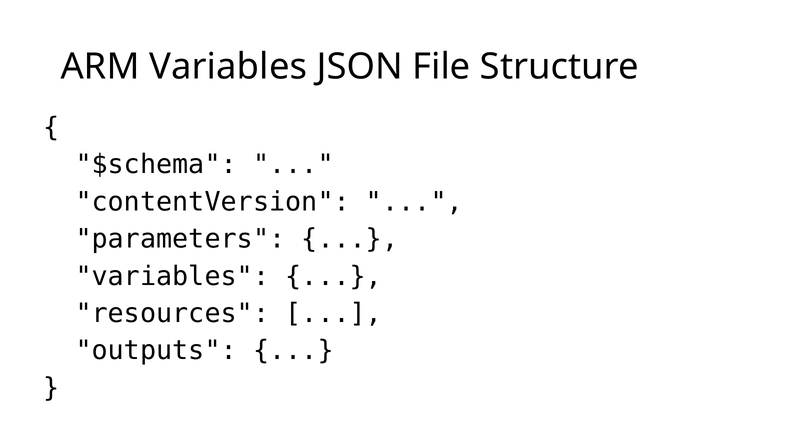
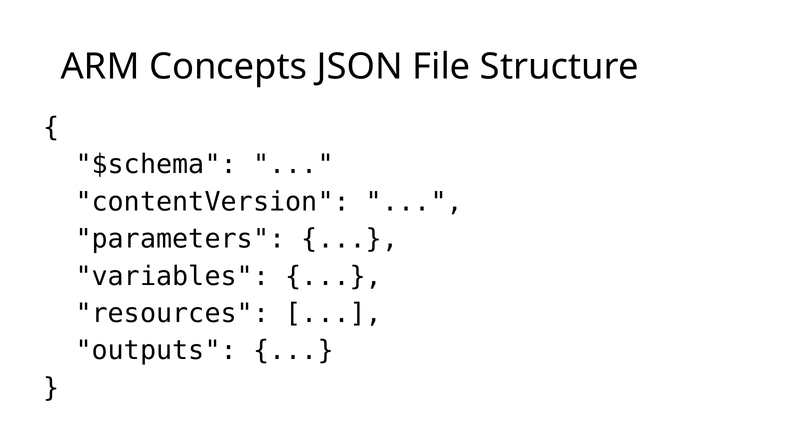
ARM Variables: Variables -> Concepts
